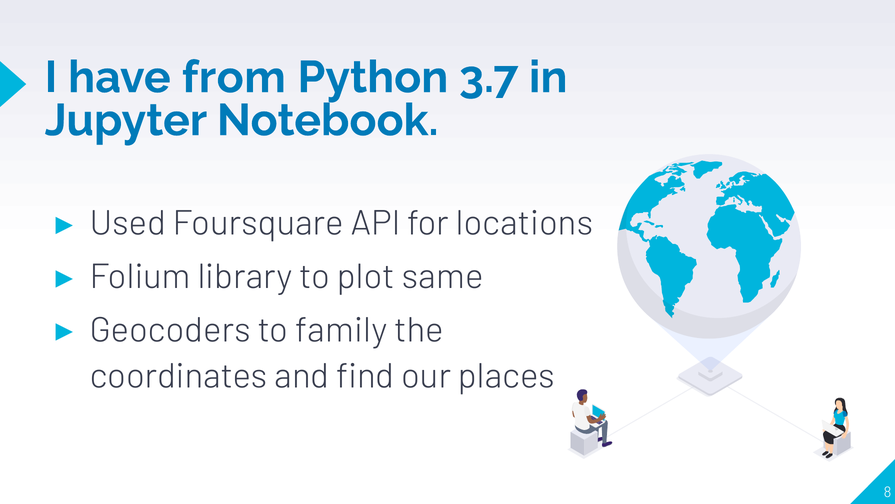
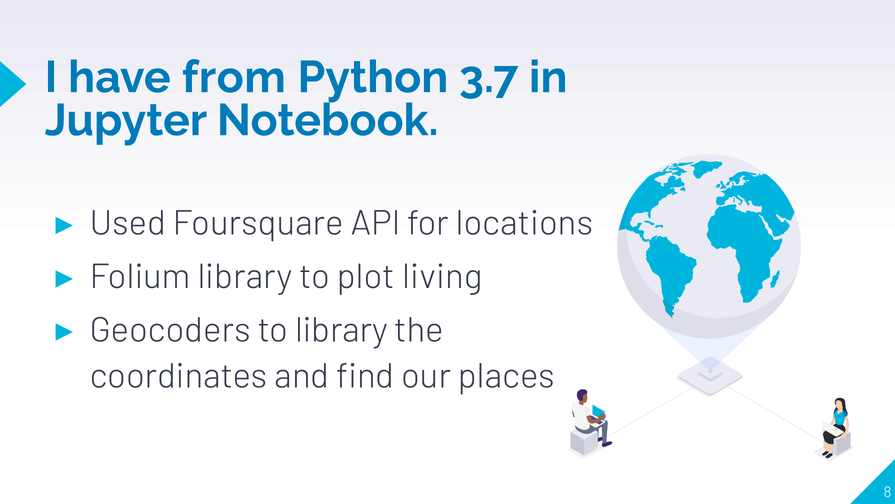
same: same -> living
to family: family -> library
